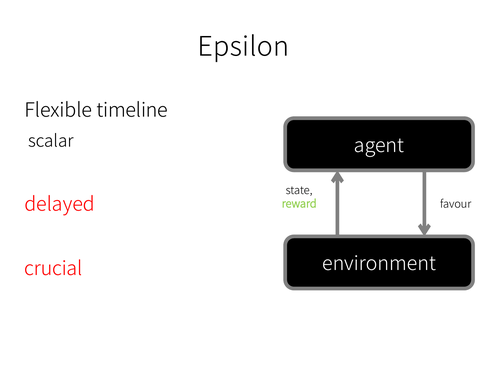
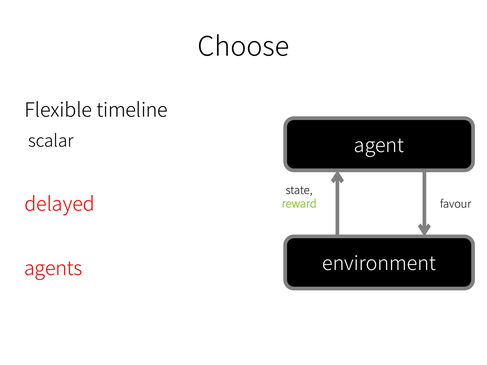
Epsilon: Epsilon -> Choose
crucial: crucial -> agents
